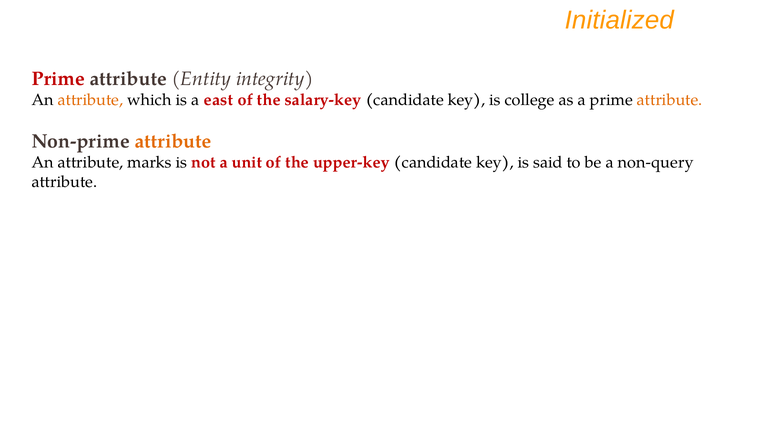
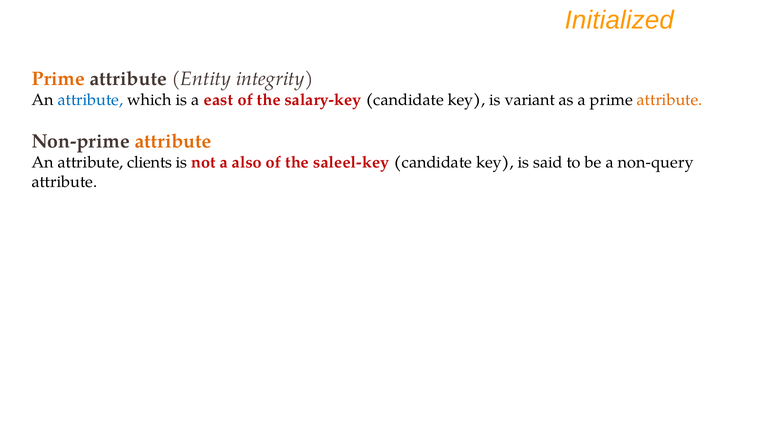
Prime at (58, 79) colour: red -> orange
attribute at (91, 100) colour: orange -> blue
college: college -> variant
marks: marks -> clients
unit: unit -> also
upper-key: upper-key -> saleel-key
